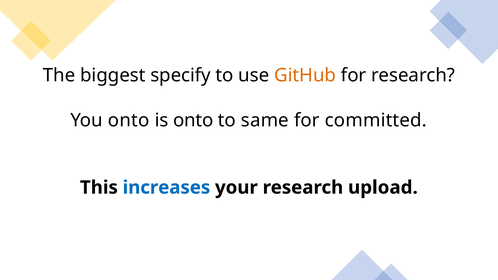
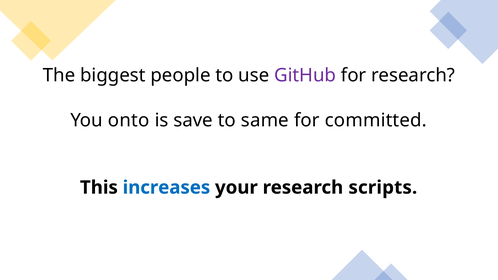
specify: specify -> people
GitHub colour: orange -> purple
is onto: onto -> save
upload: upload -> scripts
